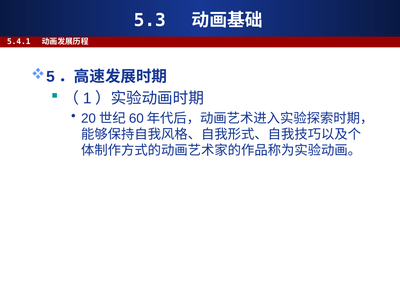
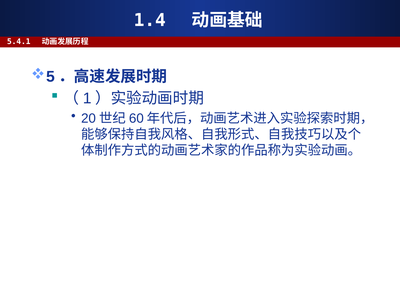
5.3: 5.3 -> 1.4
